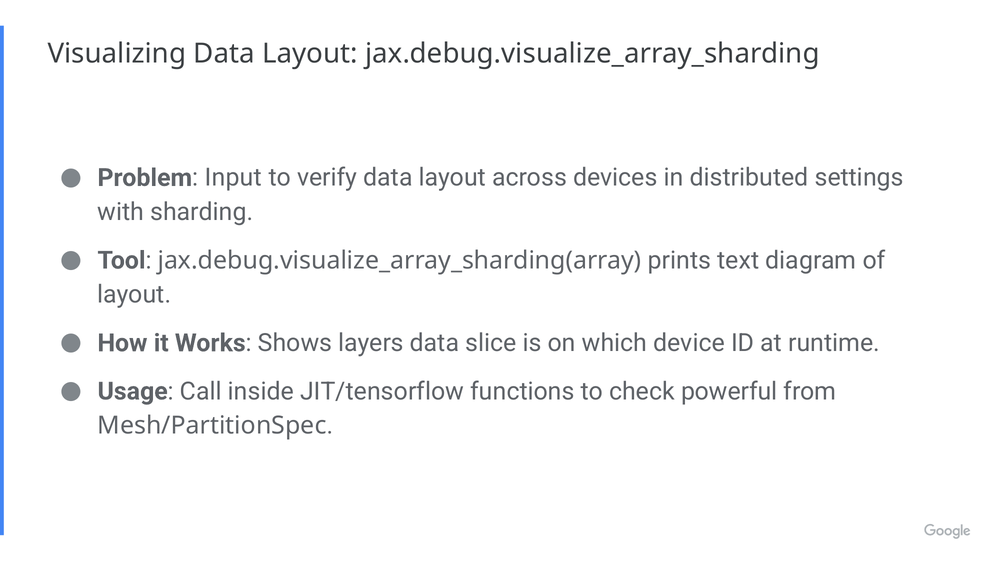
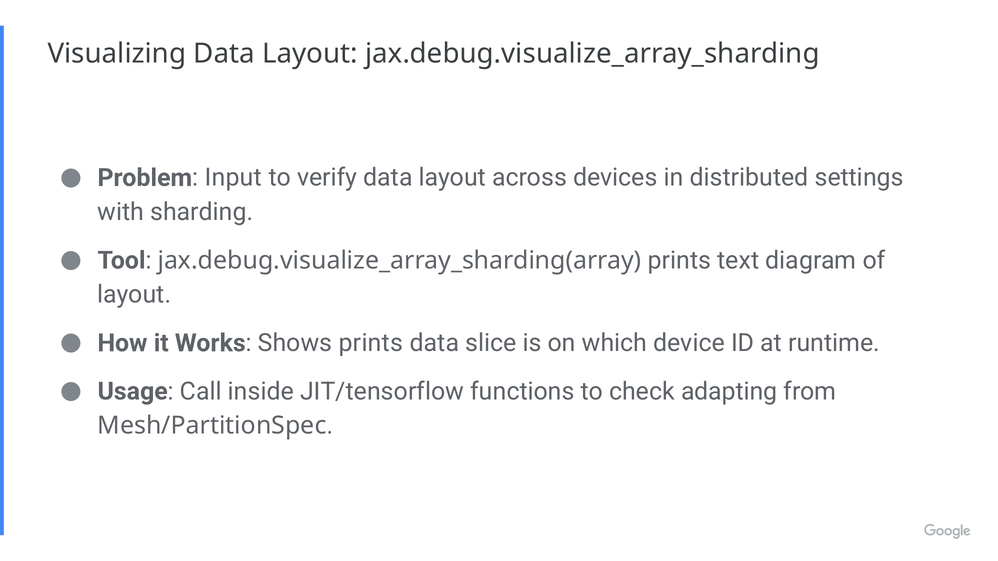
Shows layers: layers -> prints
powerful: powerful -> adapting
